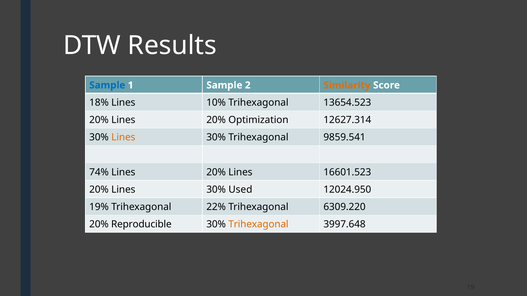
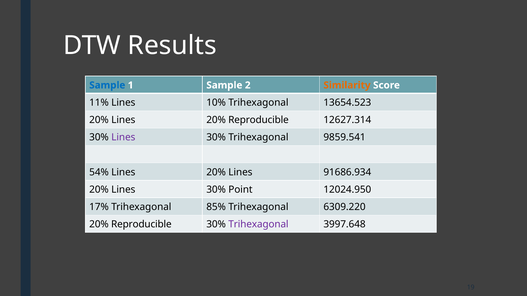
18%: 18% -> 11%
Lines 20% Optimization: Optimization -> Reproducible
Lines at (123, 138) colour: orange -> purple
74%: 74% -> 54%
16601.523: 16601.523 -> 91686.934
Used: Used -> Point
19%: 19% -> 17%
22%: 22% -> 85%
Trihexagonal at (258, 225) colour: orange -> purple
